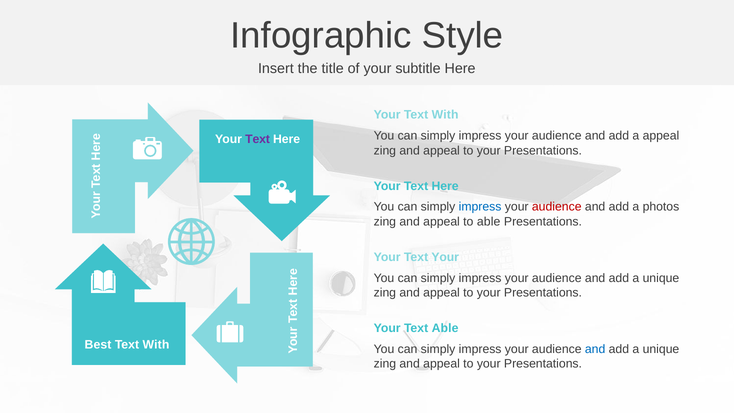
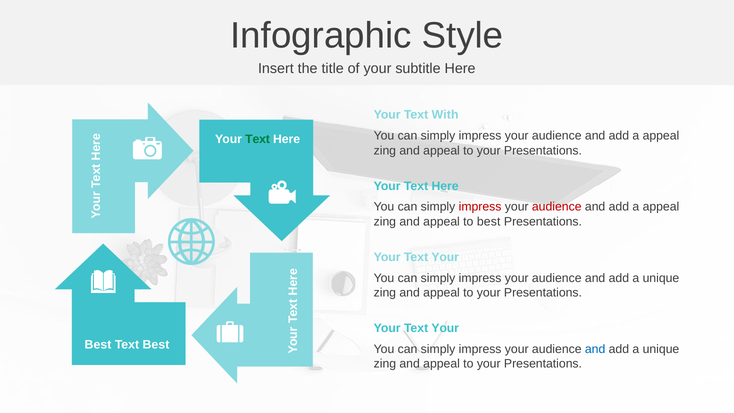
Text at (258, 139) colour: purple -> green
impress at (480, 207) colour: blue -> red
photos at (661, 207): photos -> appeal
to able: able -> best
Able at (445, 328): Able -> Your
With at (156, 345): With -> Best
